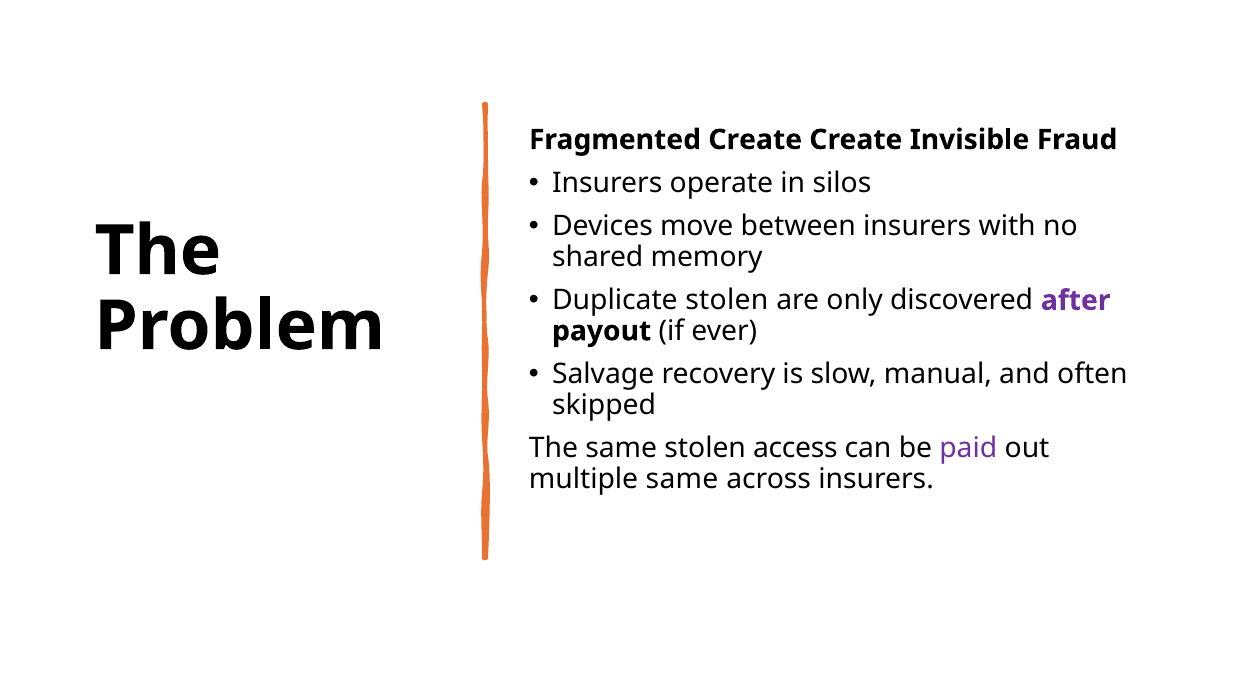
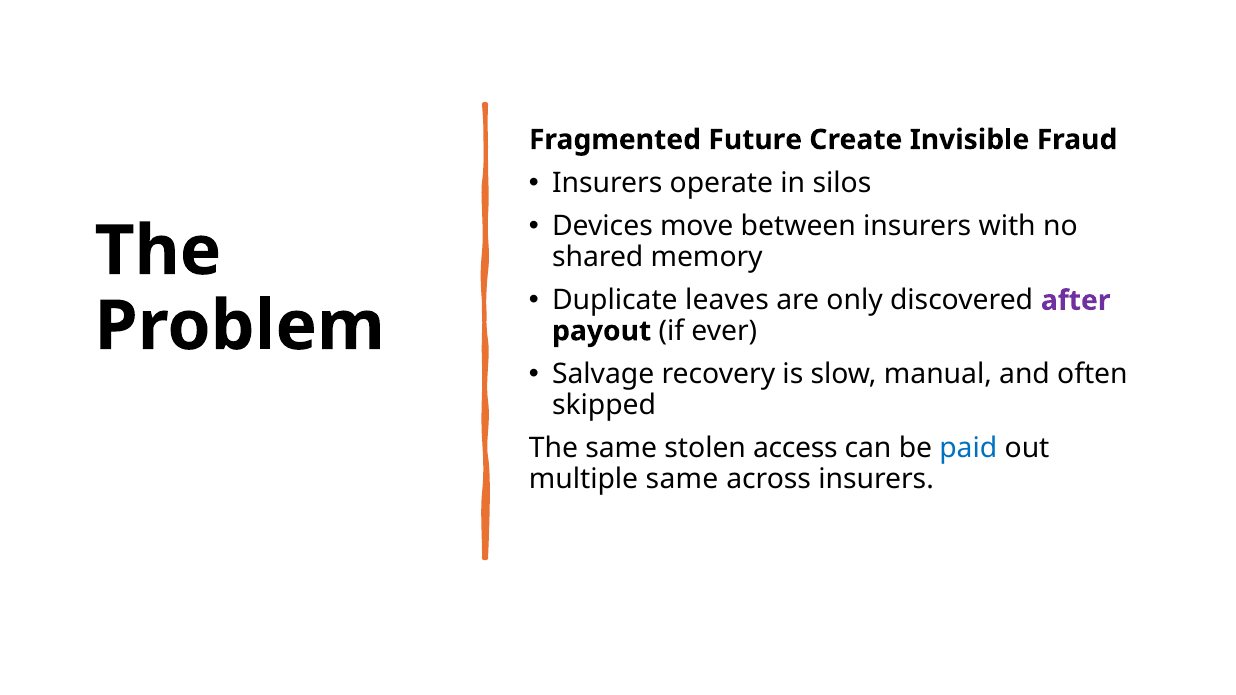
Fragmented Create: Create -> Future
Duplicate stolen: stolen -> leaves
paid colour: purple -> blue
